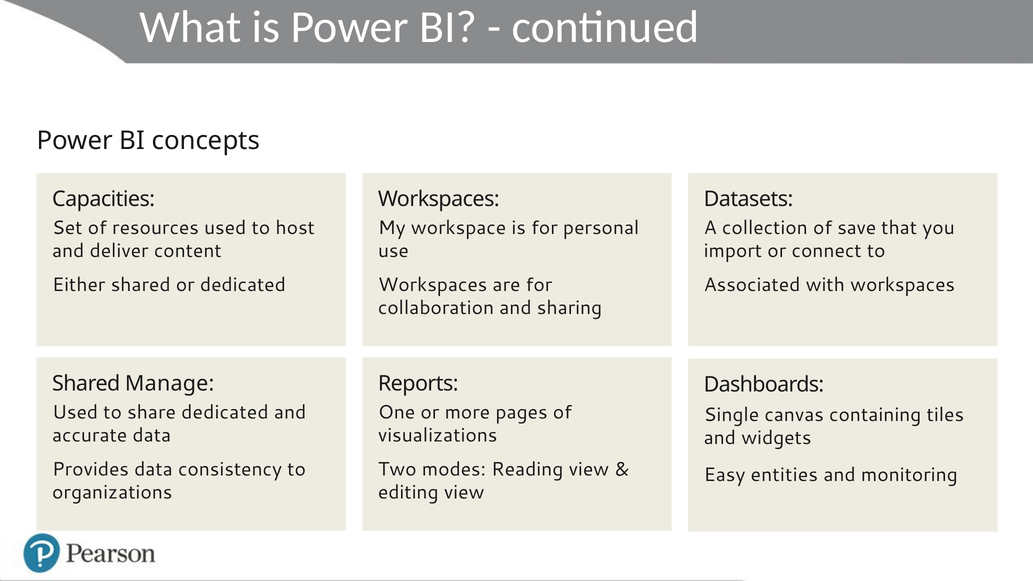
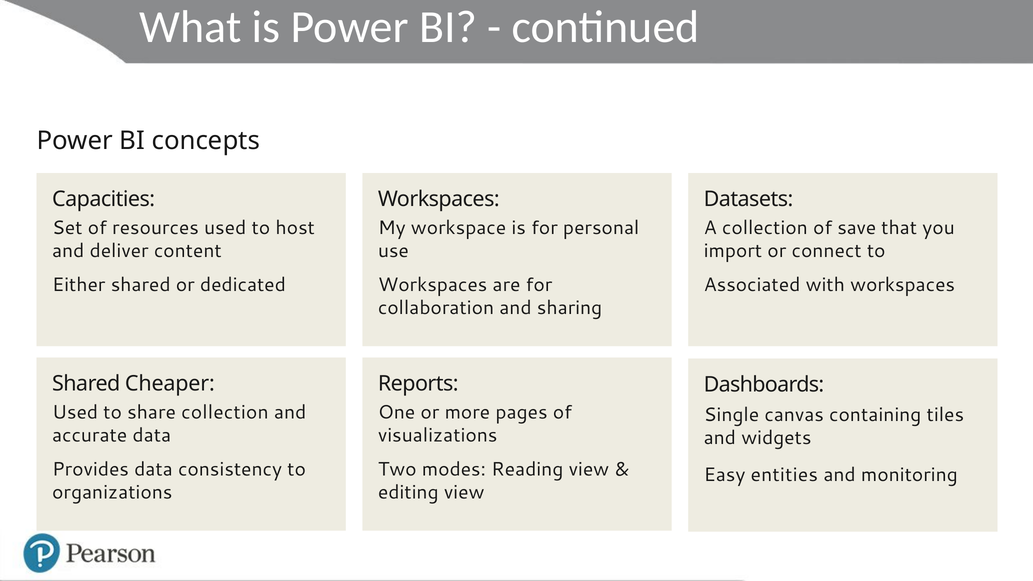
Manage: Manage -> Cheaper
share dedicated: dedicated -> collection
